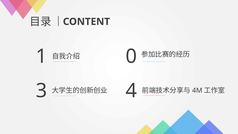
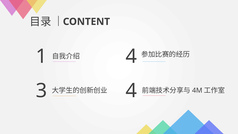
0 at (131, 56): 0 -> 4
